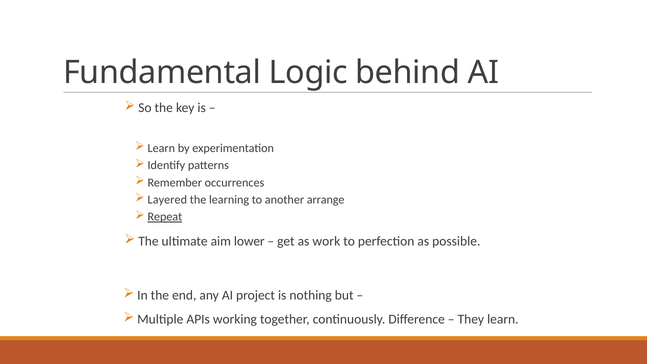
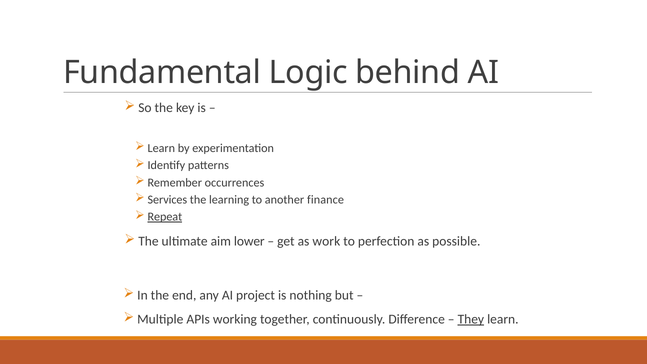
Layered: Layered -> Services
arrange: arrange -> finance
They underline: none -> present
